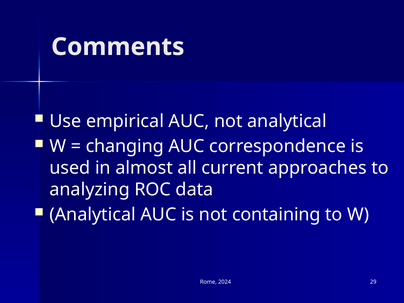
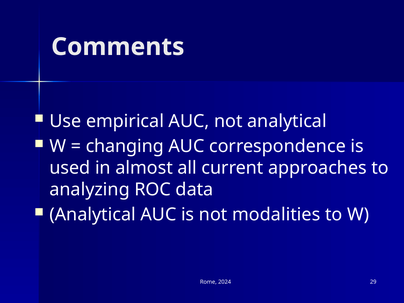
containing: containing -> modalities
